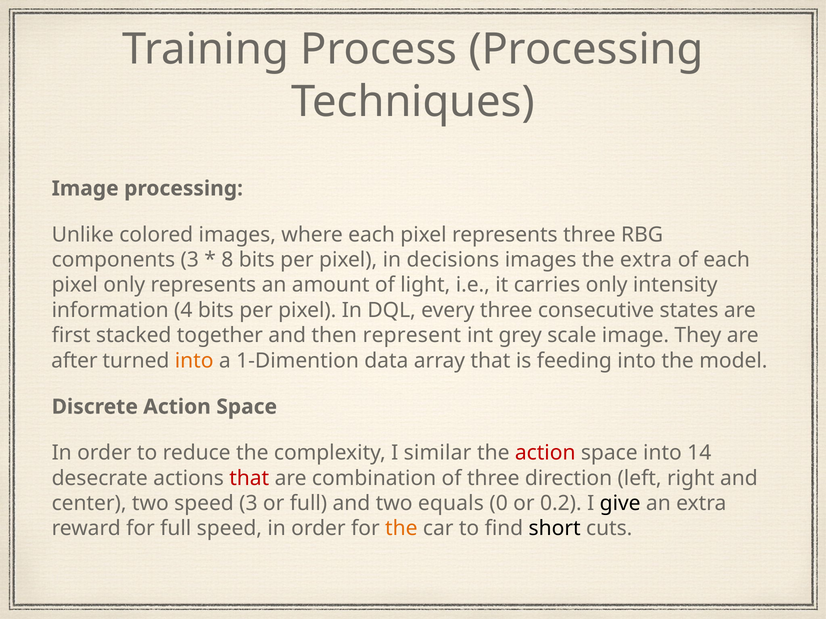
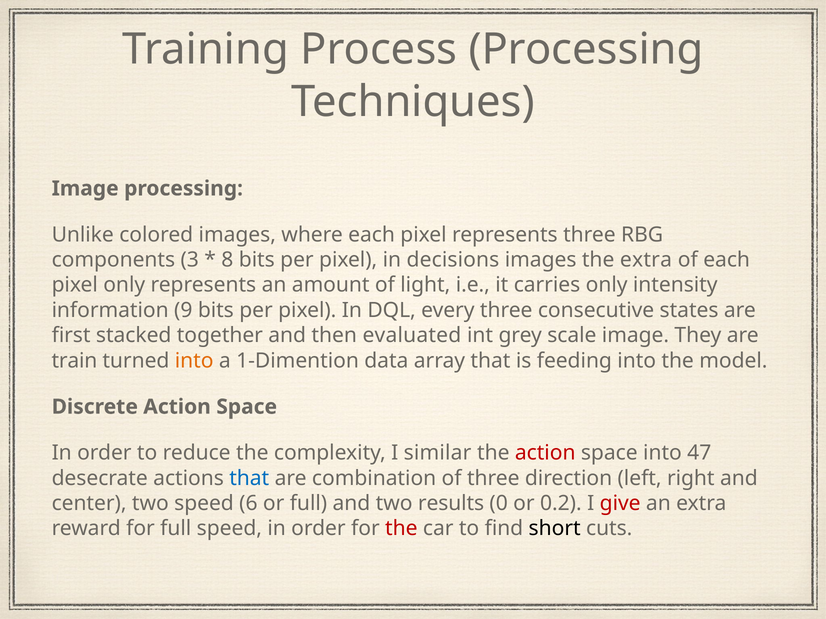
4: 4 -> 9
represent: represent -> evaluated
after: after -> train
14: 14 -> 47
that at (249, 479) colour: red -> blue
speed 3: 3 -> 6
equals: equals -> results
give colour: black -> red
the at (401, 529) colour: orange -> red
